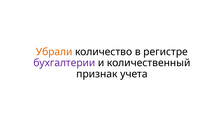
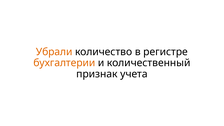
бухгалтерии colour: purple -> orange
